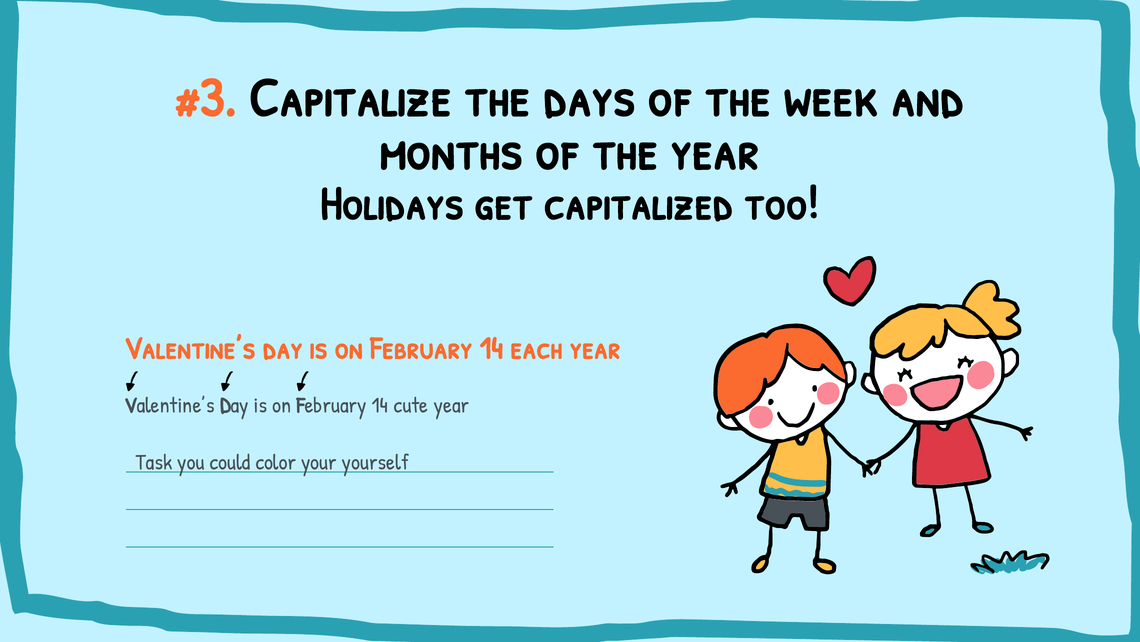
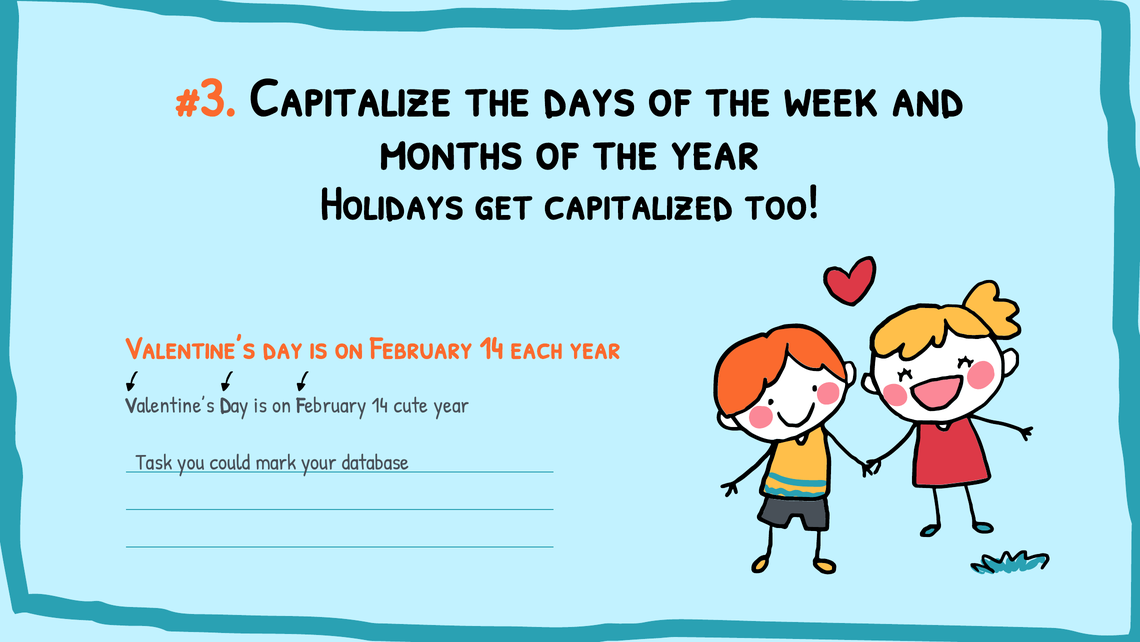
color: color -> mark
yourself: yourself -> database
